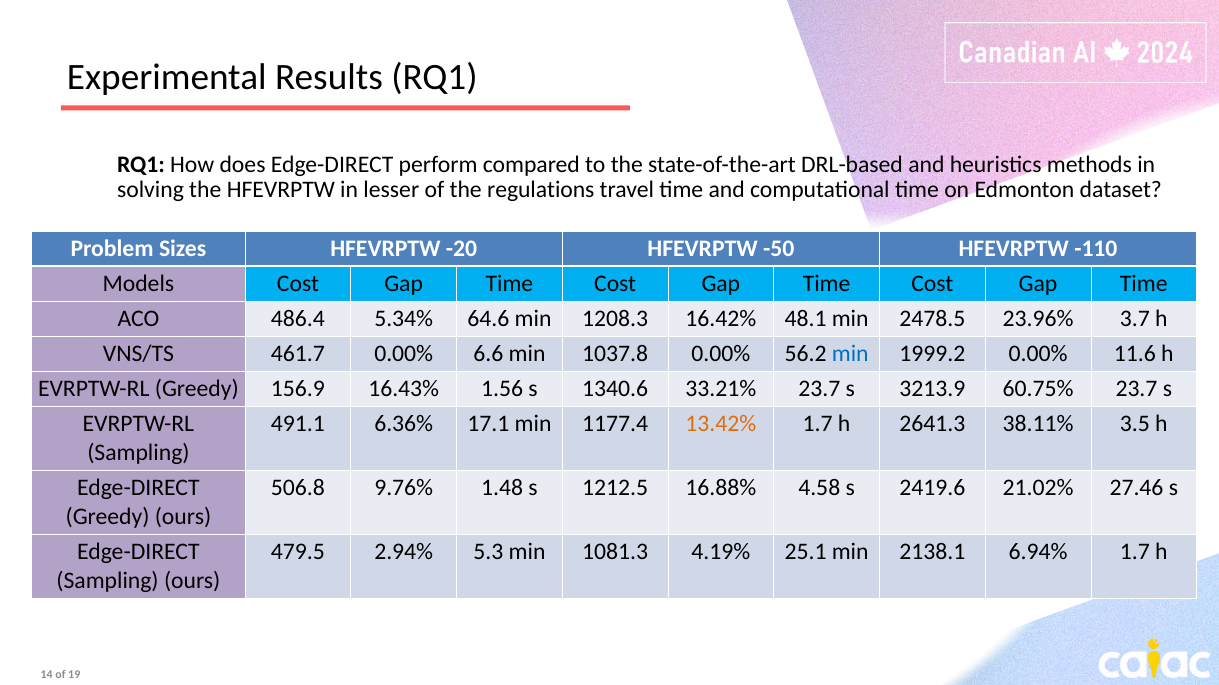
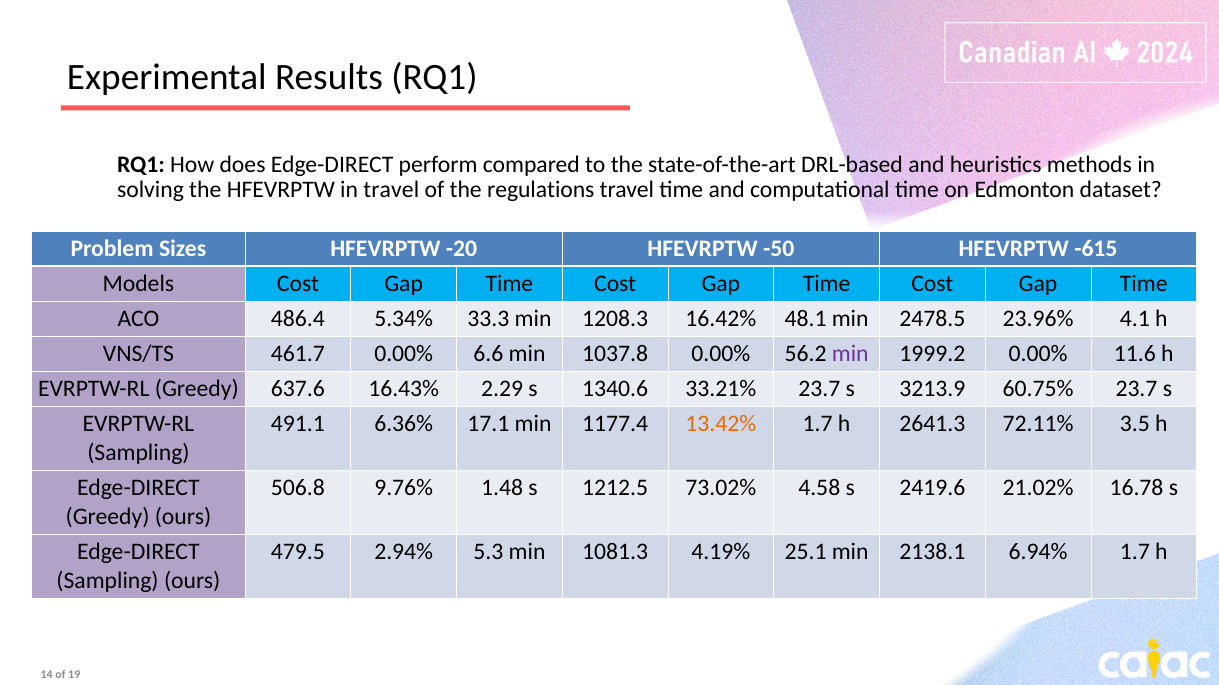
in lesser: lesser -> travel
-110: -110 -> -615
64.6: 64.6 -> 33.3
3.7: 3.7 -> 4.1
min at (850, 354) colour: blue -> purple
156.9: 156.9 -> 637.6
1.56: 1.56 -> 2.29
38.11%: 38.11% -> 72.11%
16.88%: 16.88% -> 73.02%
27.46: 27.46 -> 16.78
